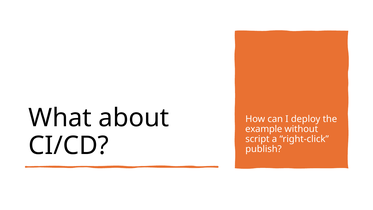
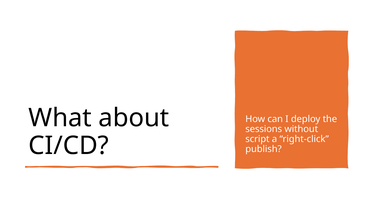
example: example -> sessions
